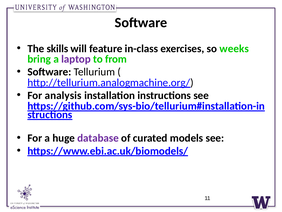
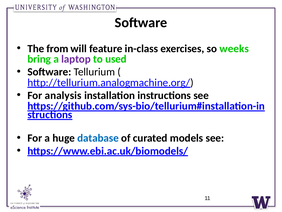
skills: skills -> from
from: from -> used
database colour: purple -> blue
